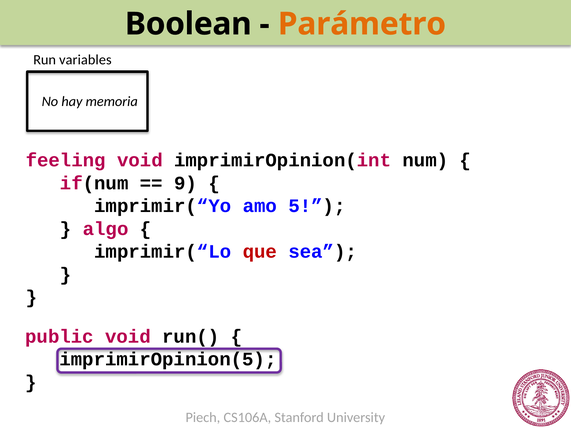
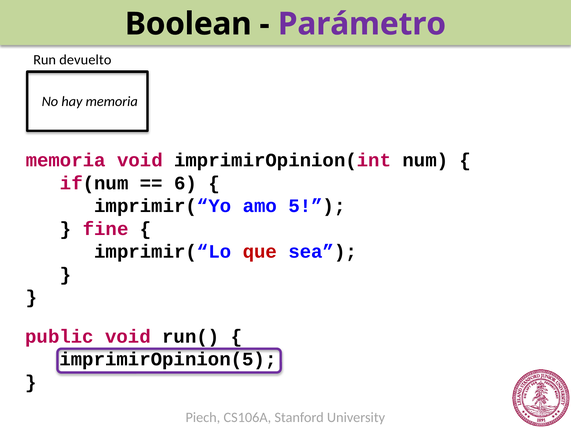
Parámetro colour: orange -> purple
variables: variables -> devuelto
feeling at (66, 160): feeling -> memoria
9: 9 -> 6
algo: algo -> fine
